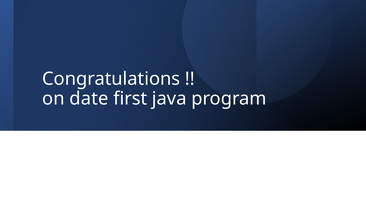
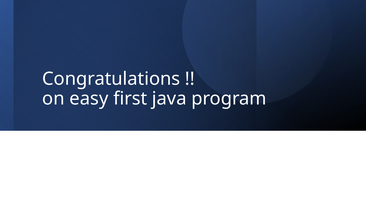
date: date -> easy
